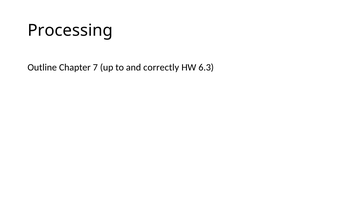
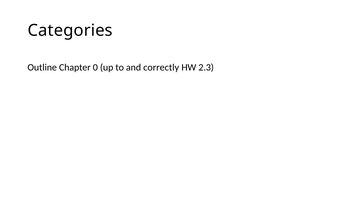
Processing: Processing -> Categories
7: 7 -> 0
6.3: 6.3 -> 2.3
